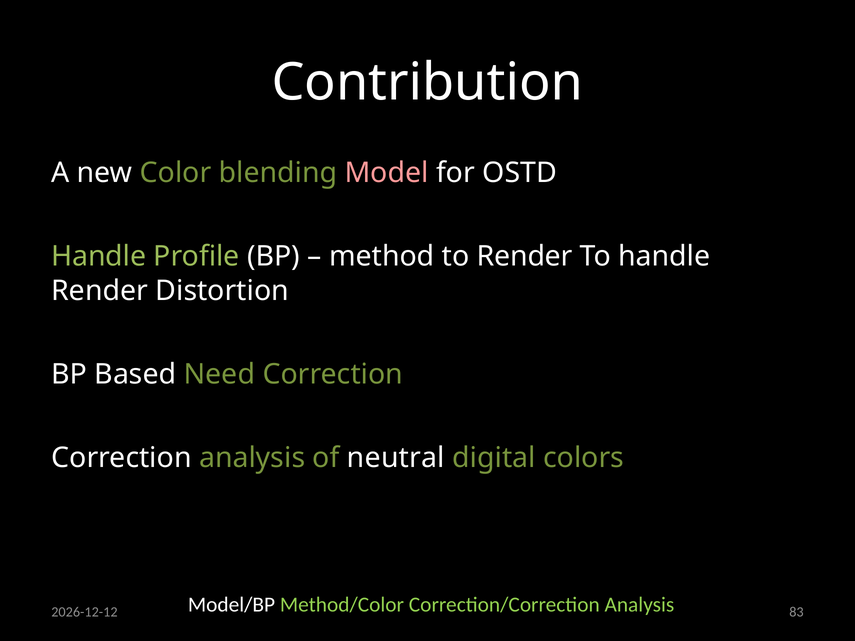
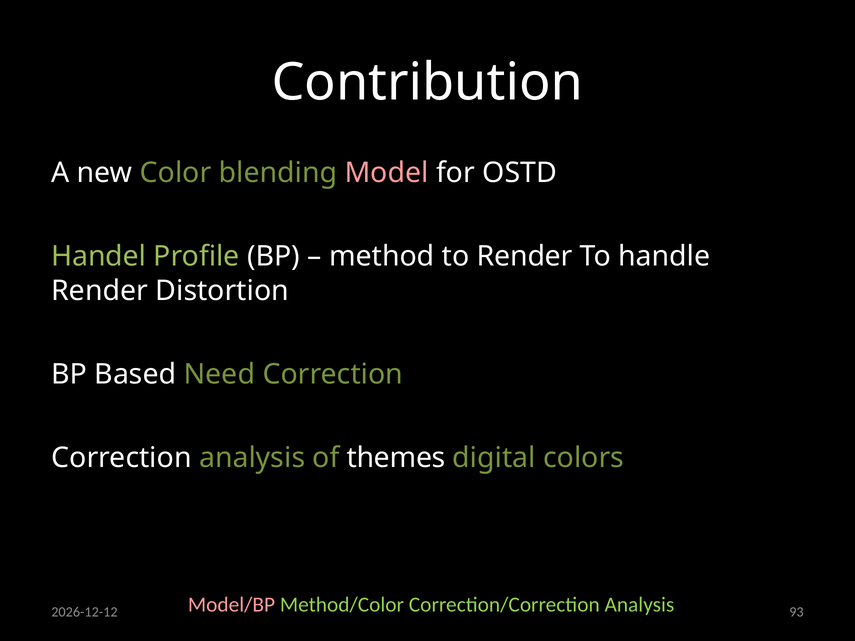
Handle at (99, 257): Handle -> Handel
neutral: neutral -> themes
Model/BP colour: white -> pink
83: 83 -> 93
